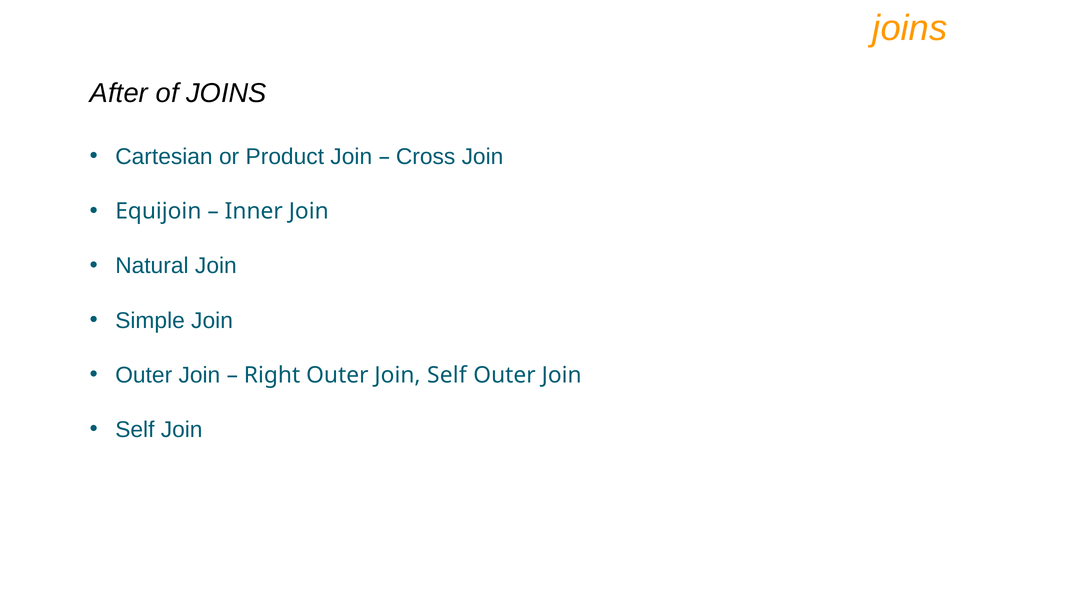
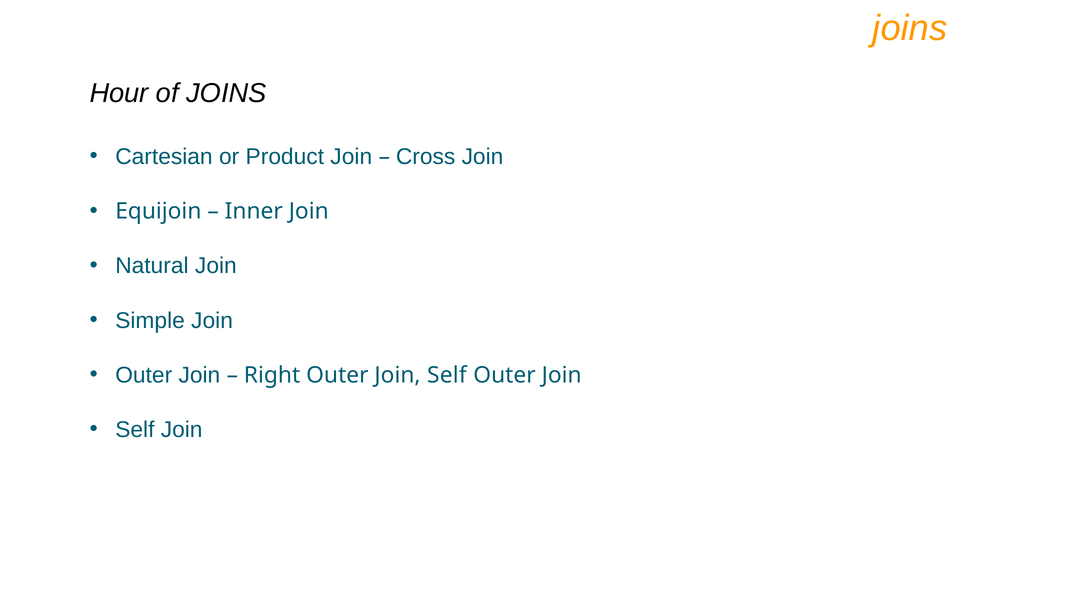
After: After -> Hour
